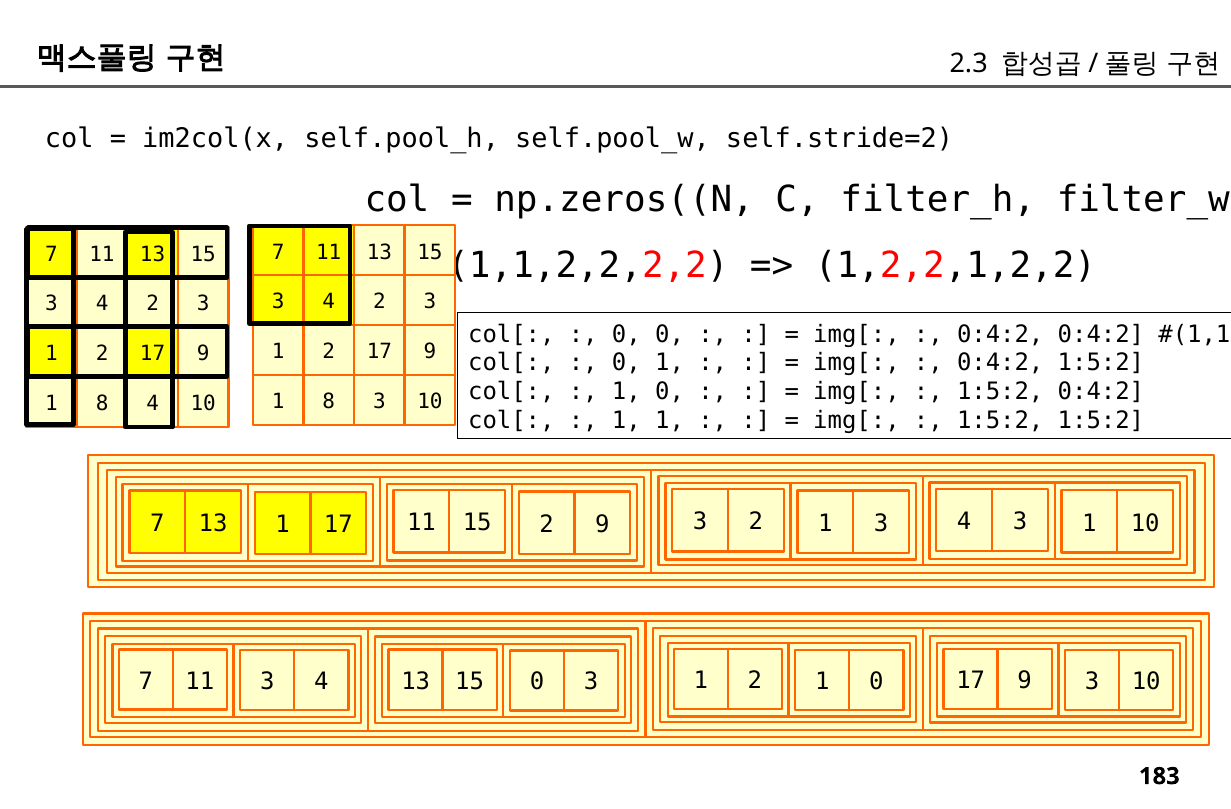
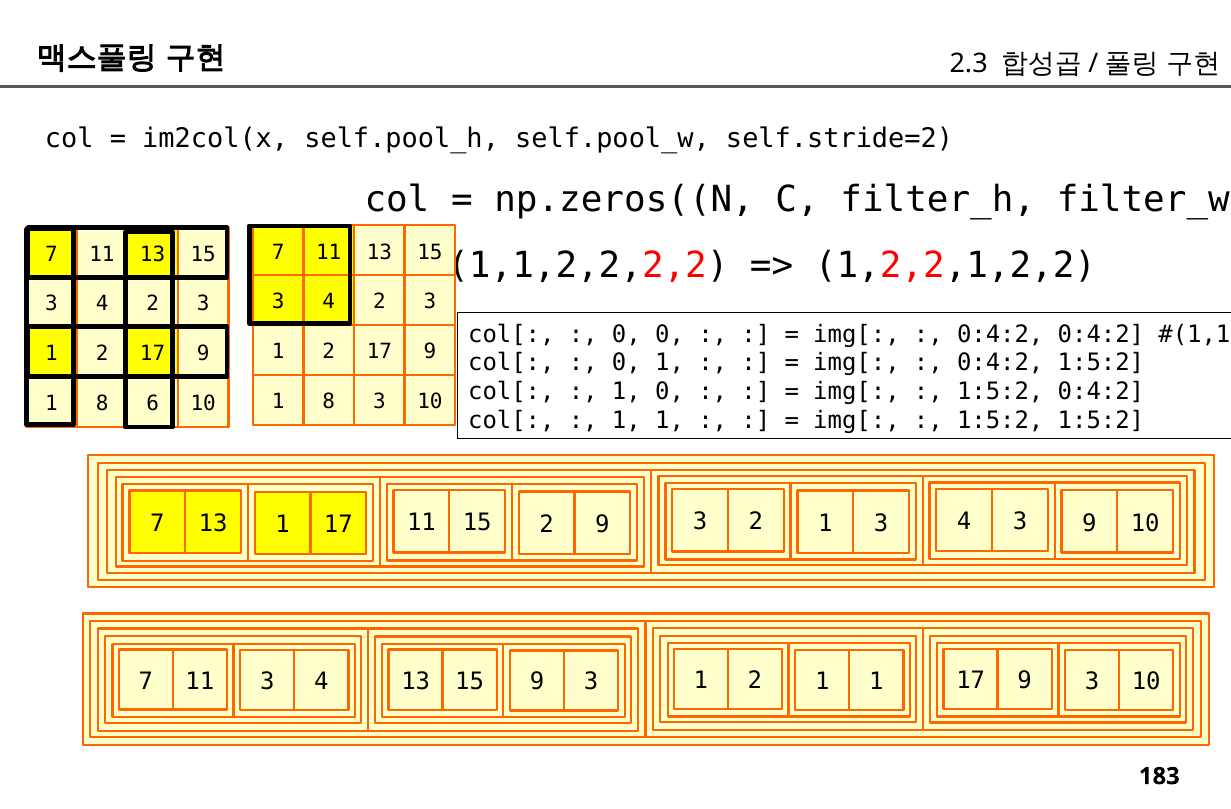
8 4: 4 -> 6
4 3 1: 1 -> 9
15 0: 0 -> 9
2 1 0: 0 -> 1
